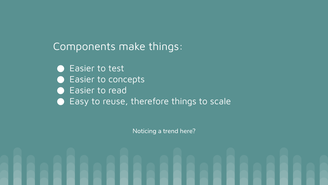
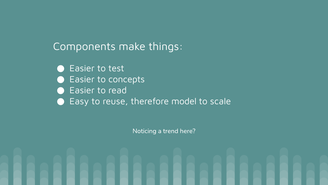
therefore things: things -> model
